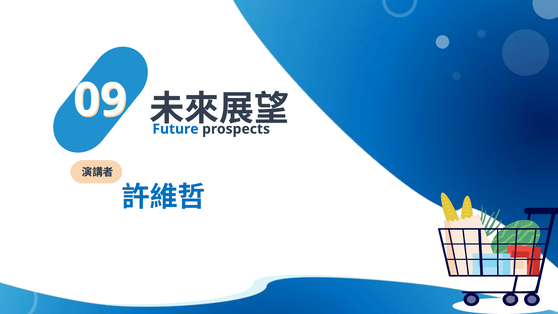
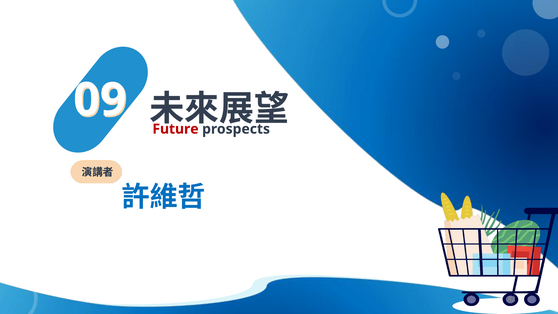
Future colour: blue -> red
